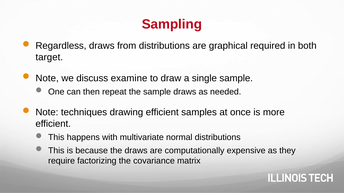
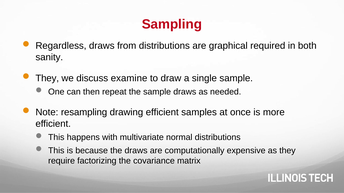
target: target -> sanity
Note at (47, 78): Note -> They
techniques: techniques -> resampling
